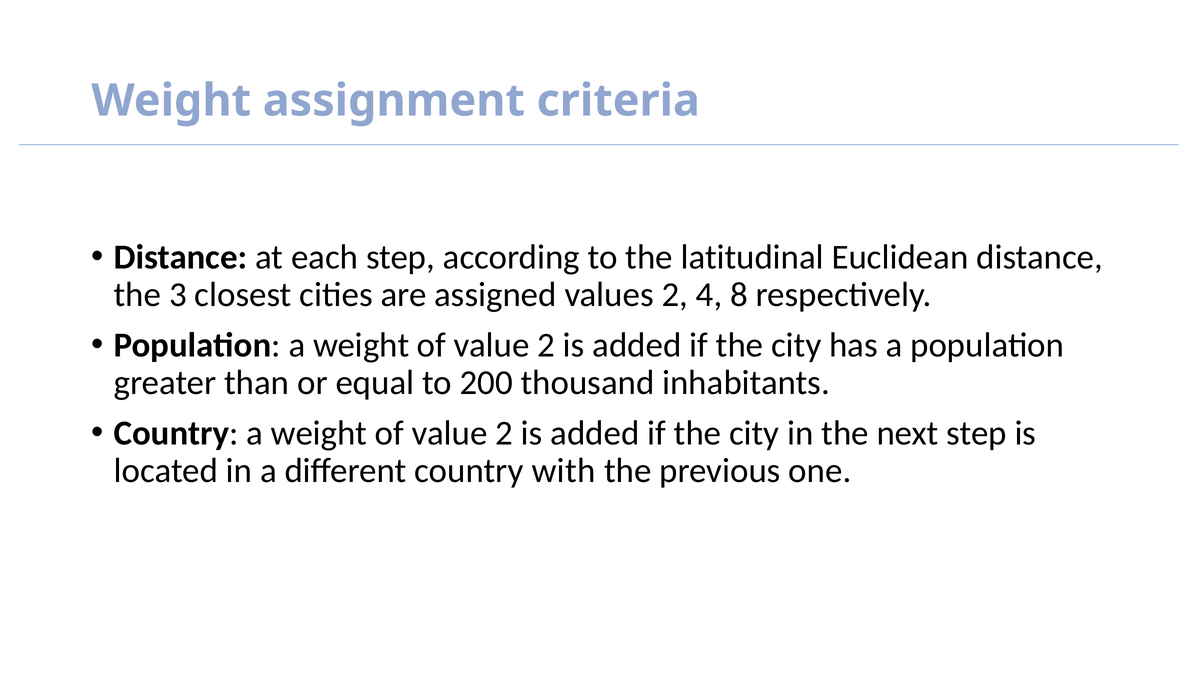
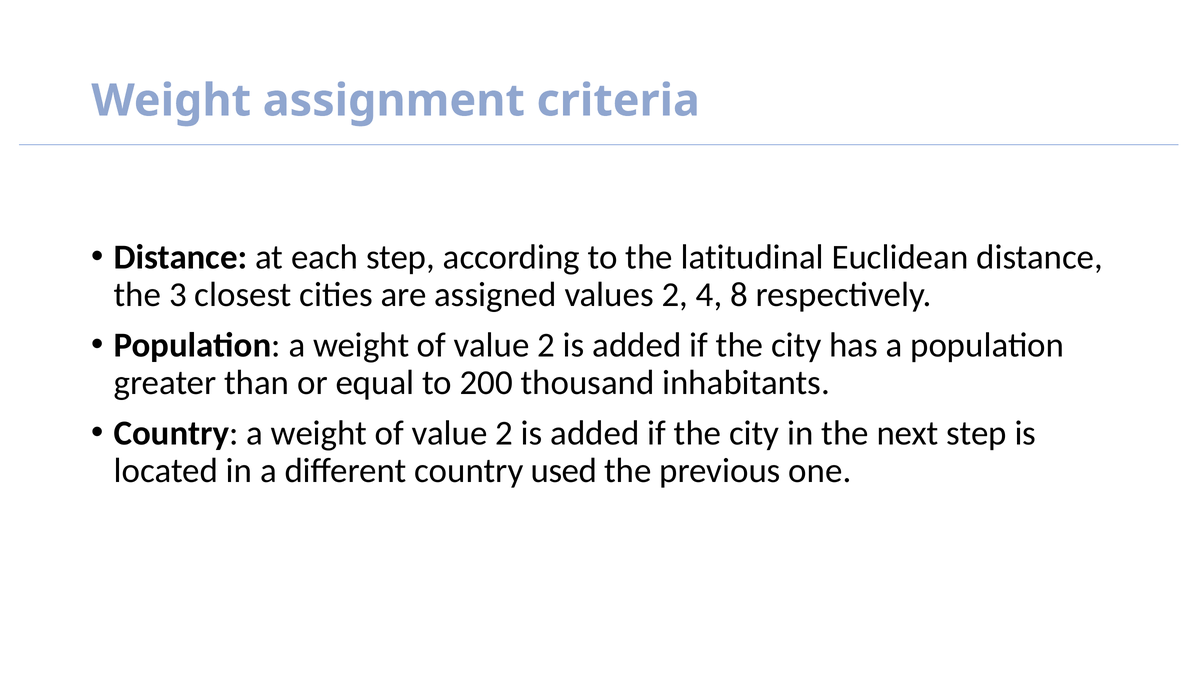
with: with -> used
